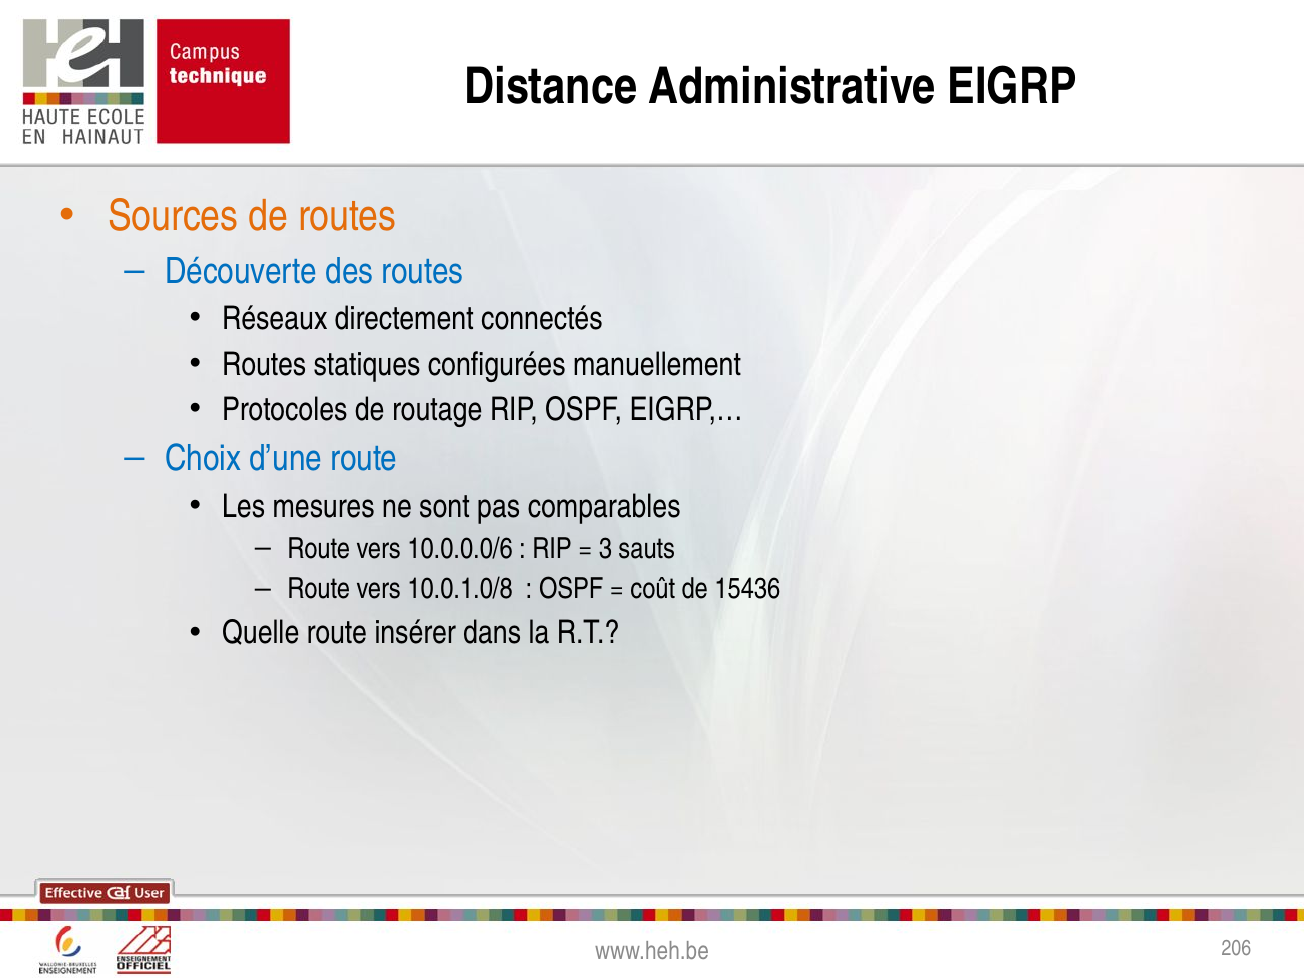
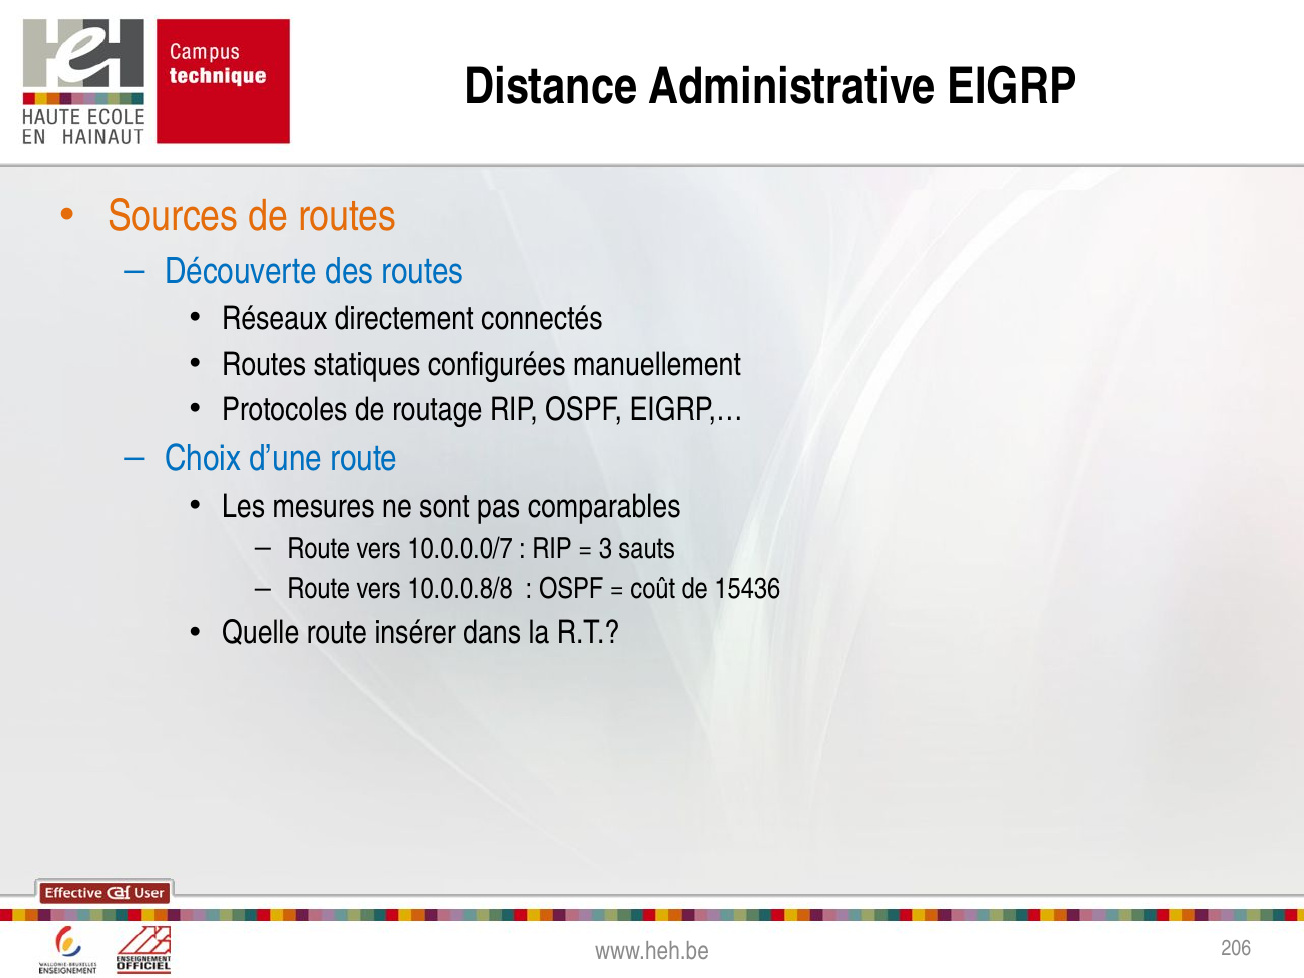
10.0.0.0/6: 10.0.0.0/6 -> 10.0.0.0/7
10.0.1.0/8: 10.0.1.0/8 -> 10.0.0.8/8
